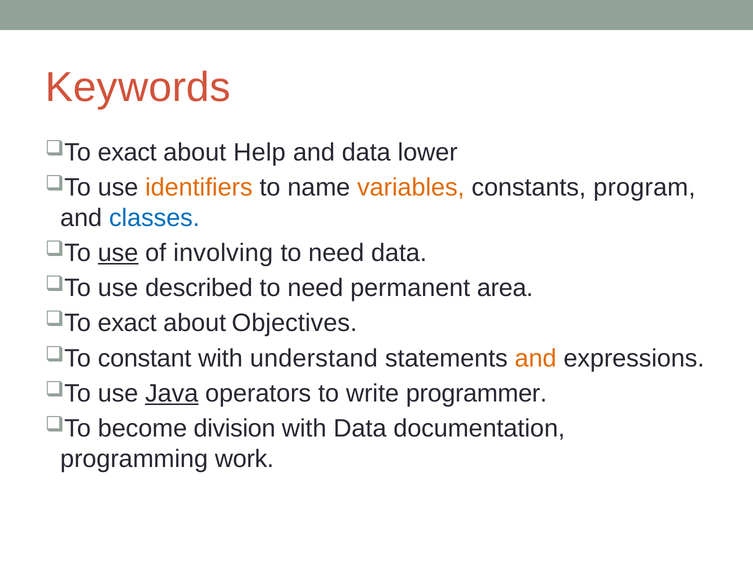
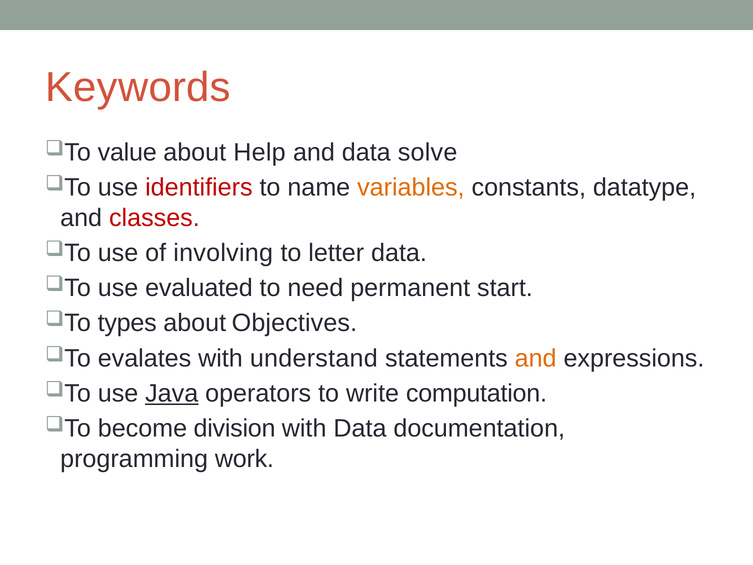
exact at (127, 152): exact -> value
lower: lower -> solve
identifiers colour: orange -> red
program: program -> datatype
classes colour: blue -> red
use at (118, 253) underline: present -> none
need at (336, 253): need -> letter
described: described -> evaluated
area: area -> start
exact at (127, 323): exact -> types
constant: constant -> evalates
programmer: programmer -> computation
